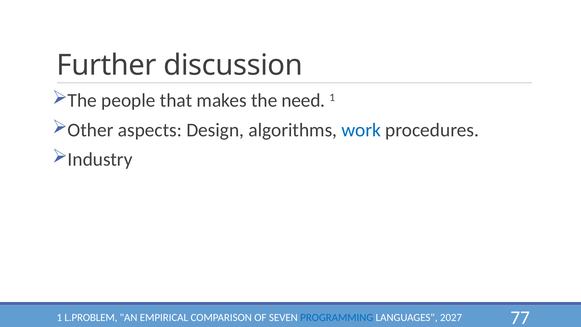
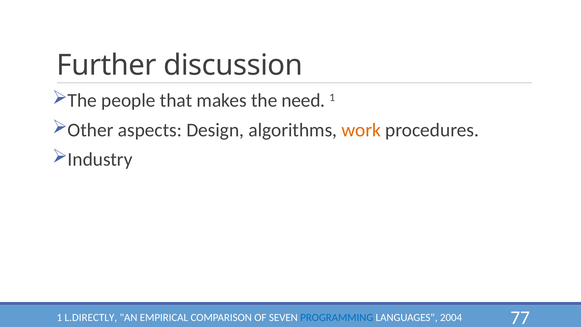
work colour: blue -> orange
L.PROBLEM: L.PROBLEM -> L.DIRECTLY
2027: 2027 -> 2004
